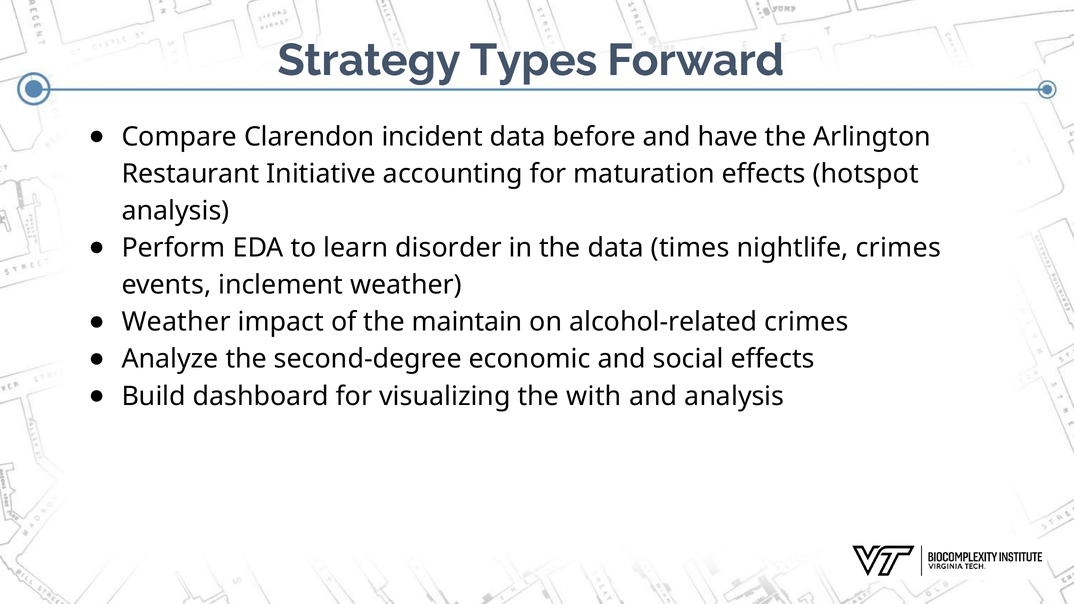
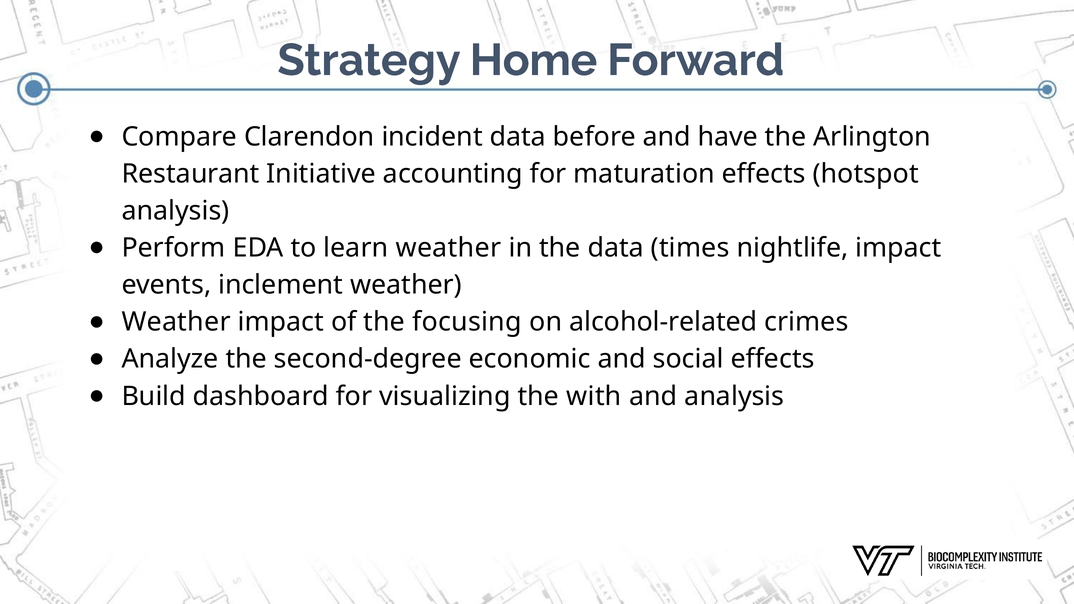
Types: Types -> Home
learn disorder: disorder -> weather
nightlife crimes: crimes -> impact
maintain: maintain -> focusing
